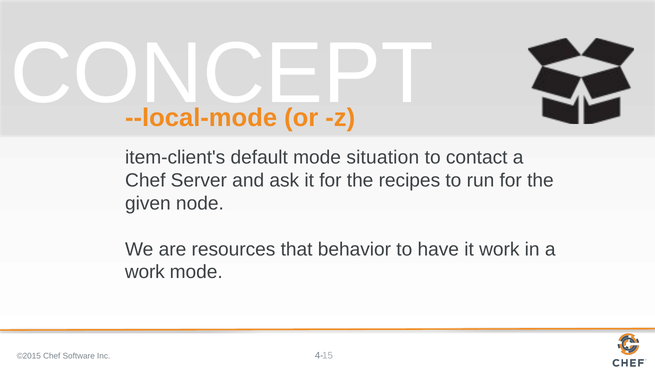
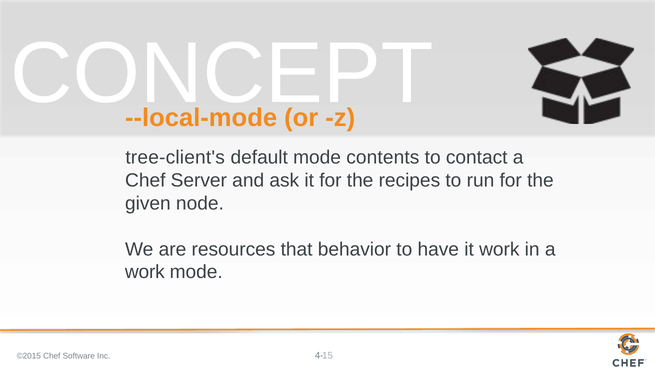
item-client's: item-client's -> tree-client's
situation: situation -> contents
